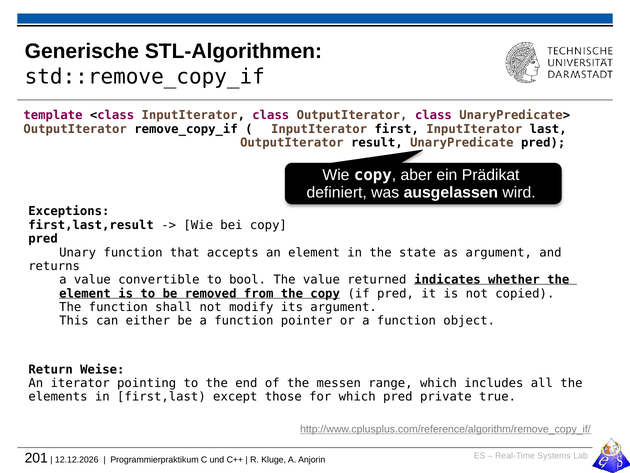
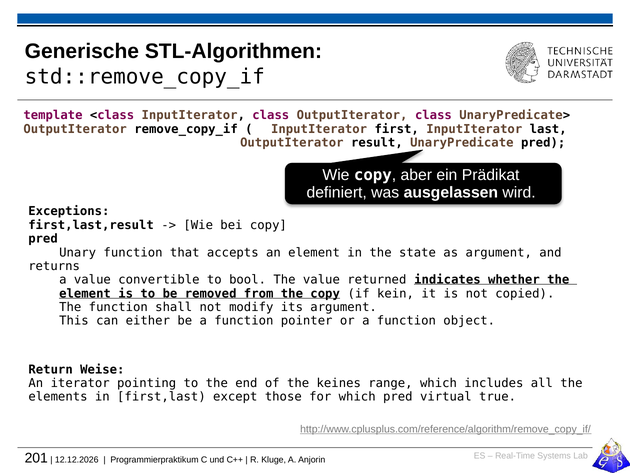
if pred: pred -> kein
messen: messen -> keines
private: private -> virtual
